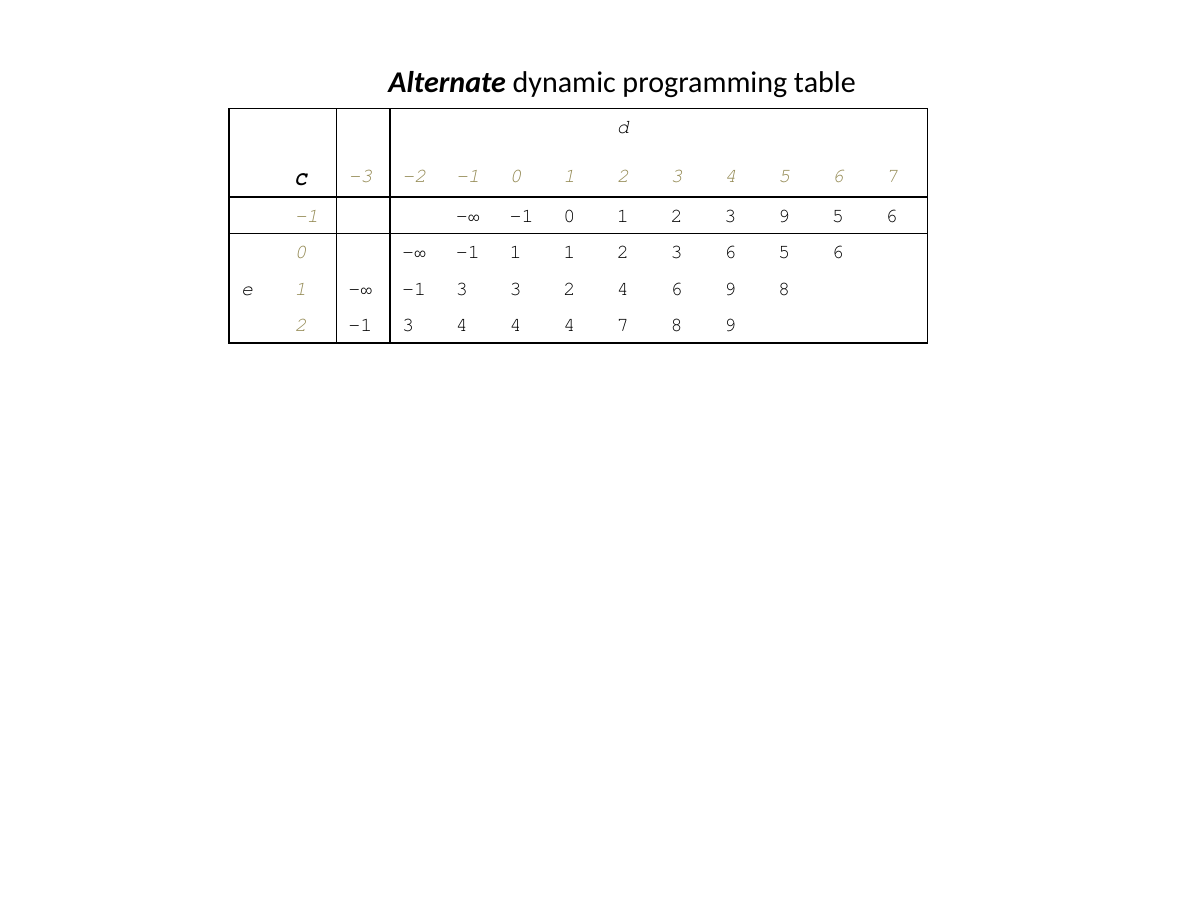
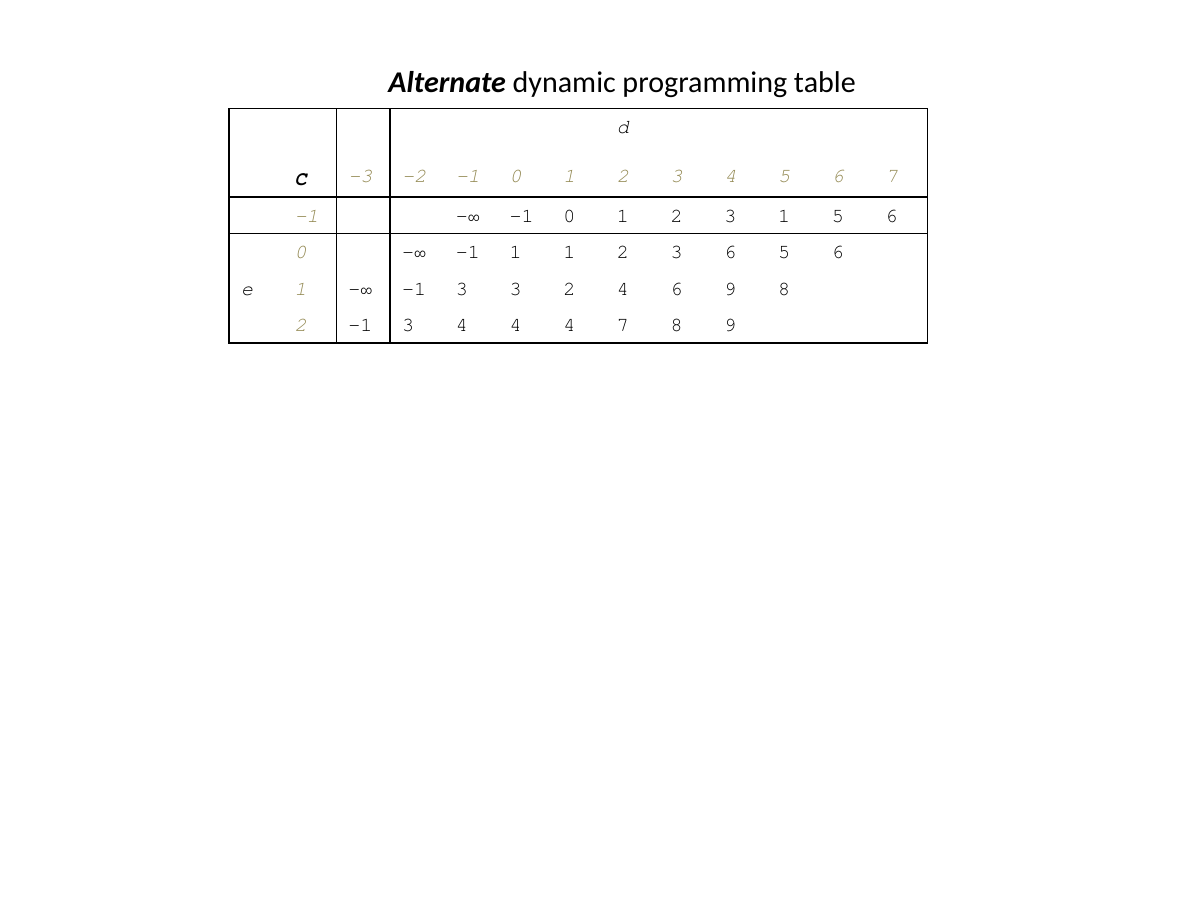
3 9: 9 -> 1
